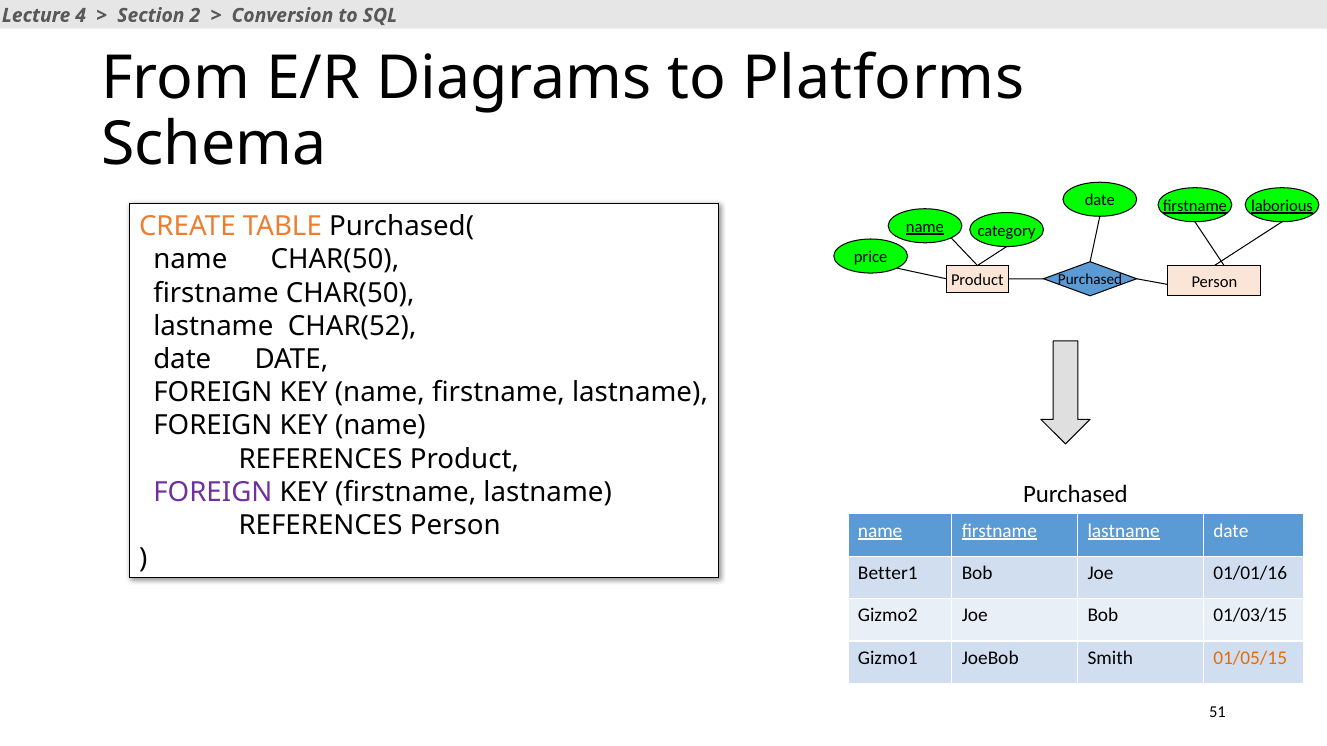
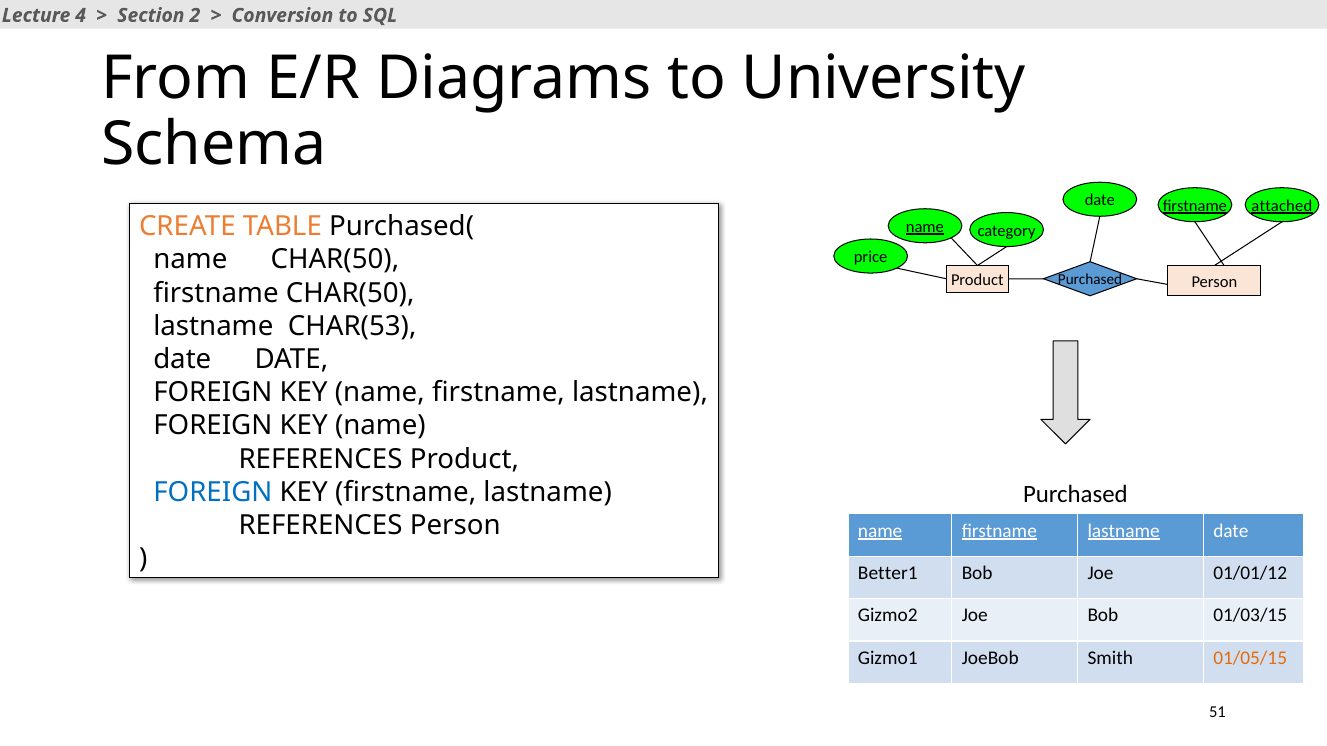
Platforms: Platforms -> University
laborious: laborious -> attached
CHAR(52: CHAR(52 -> CHAR(53
FOREIGN at (213, 492) colour: purple -> blue
01/01/16: 01/01/16 -> 01/01/12
